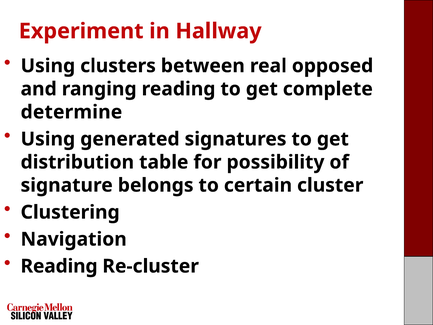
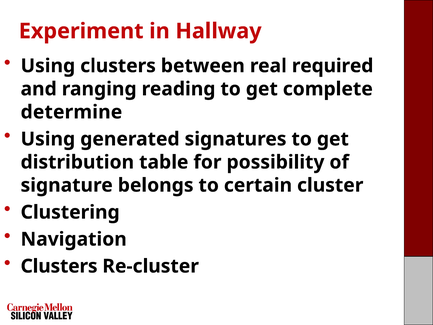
opposed: opposed -> required
Reading at (59, 266): Reading -> Clusters
